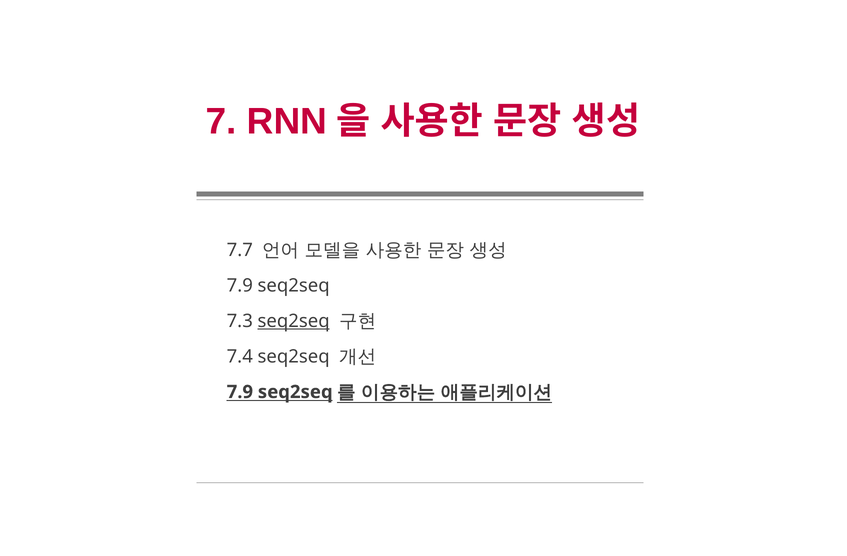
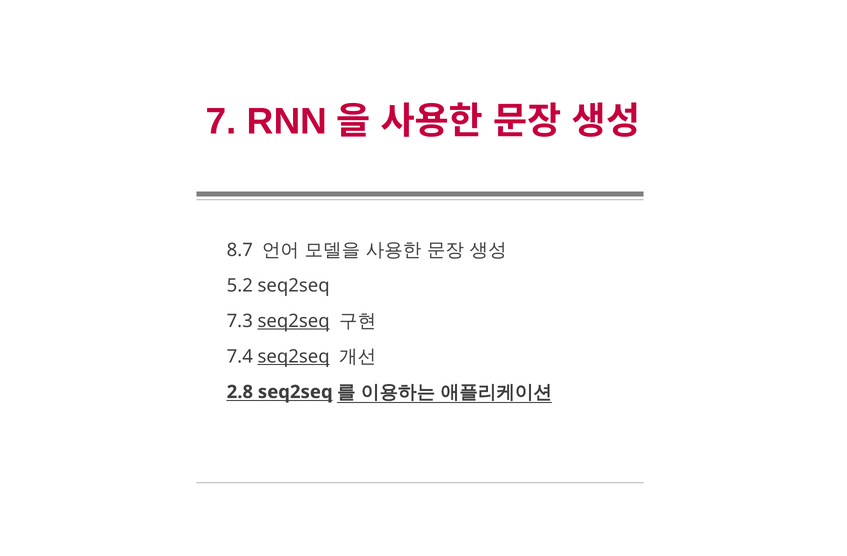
7.7: 7.7 -> 8.7
7.9 at (240, 286): 7.9 -> 5.2
seq2seq at (294, 357) underline: none -> present
7.9 at (240, 392): 7.9 -> 2.8
